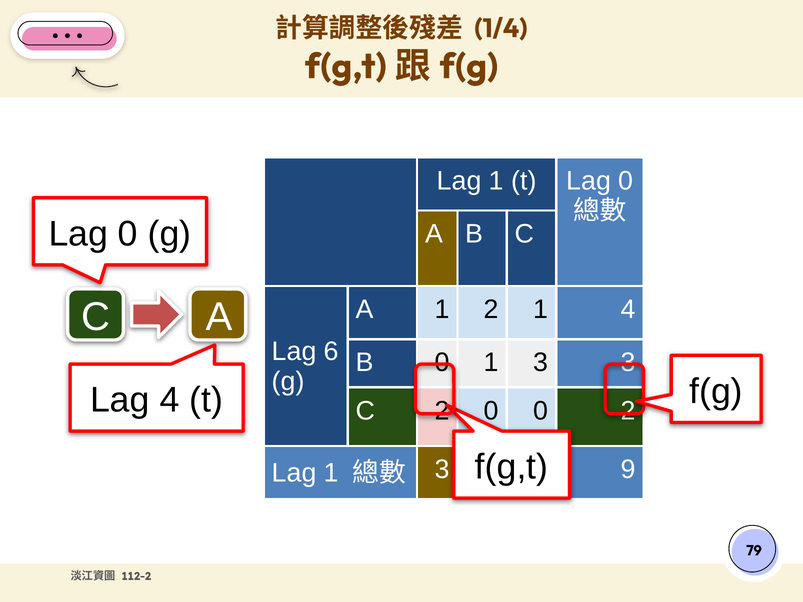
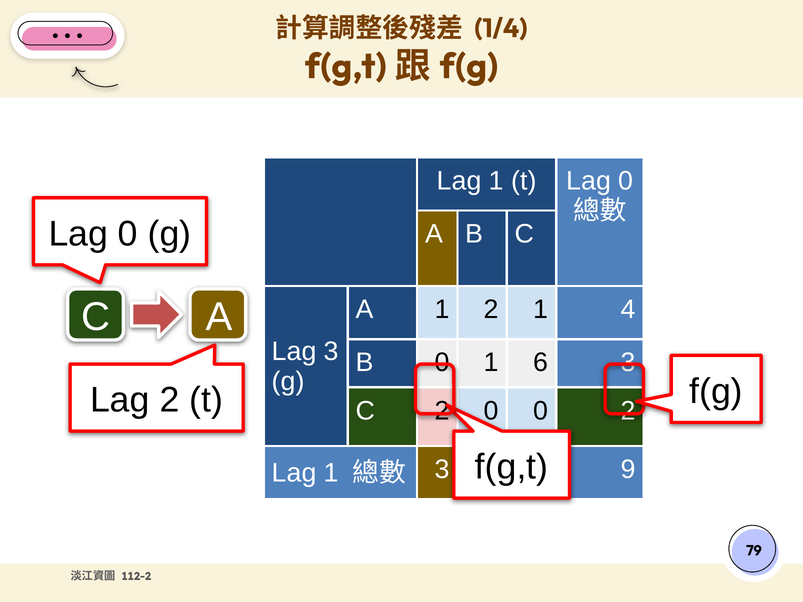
Lag 6: 6 -> 3
1 3: 3 -> 6
Lag 4: 4 -> 2
